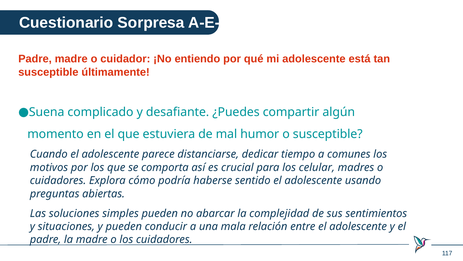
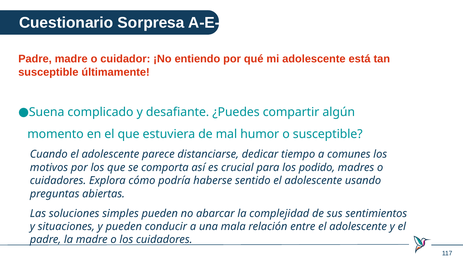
celular: celular -> podido
